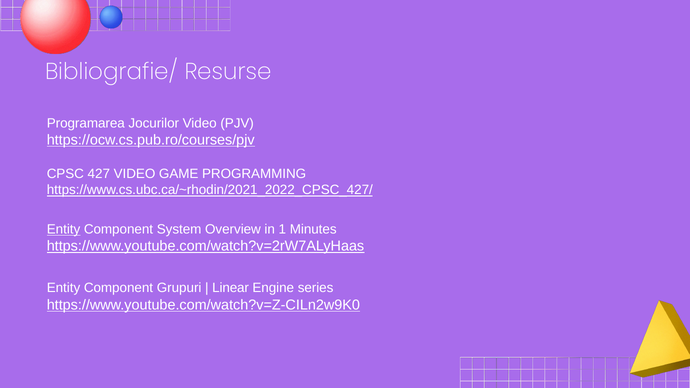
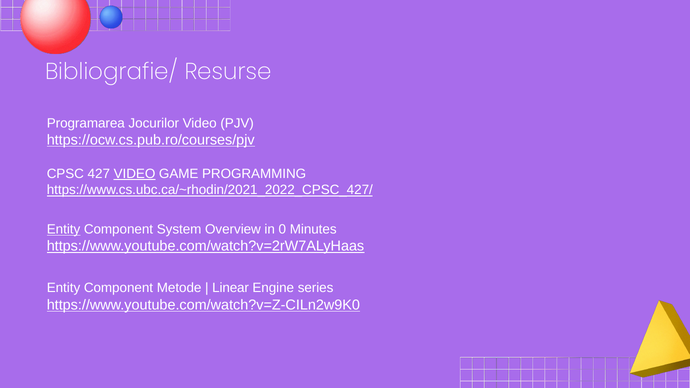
VIDEO at (135, 174) underline: none -> present
1: 1 -> 0
Grupuri: Grupuri -> Metode
